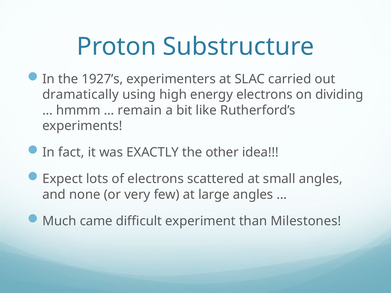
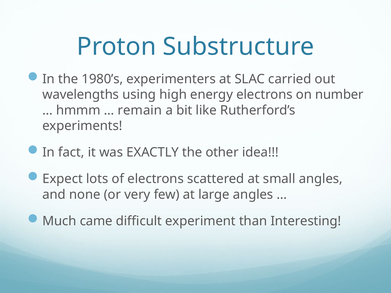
1927’s: 1927’s -> 1980’s
dramatically: dramatically -> wavelengths
dividing: dividing -> number
Milestones: Milestones -> Interesting
